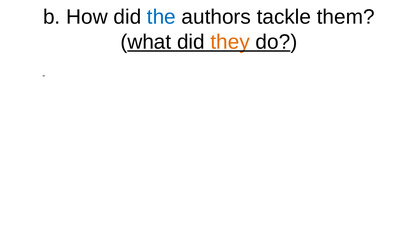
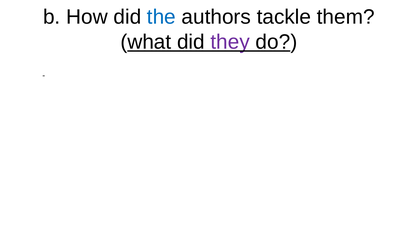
they colour: orange -> purple
